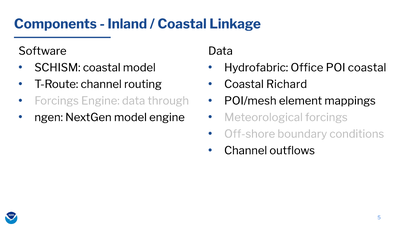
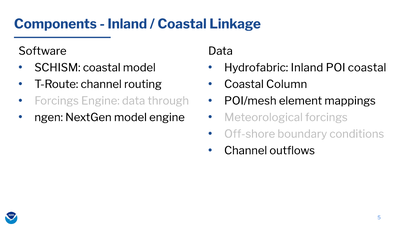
Hydrofabric Office: Office -> Inland
Richard: Richard -> Column
